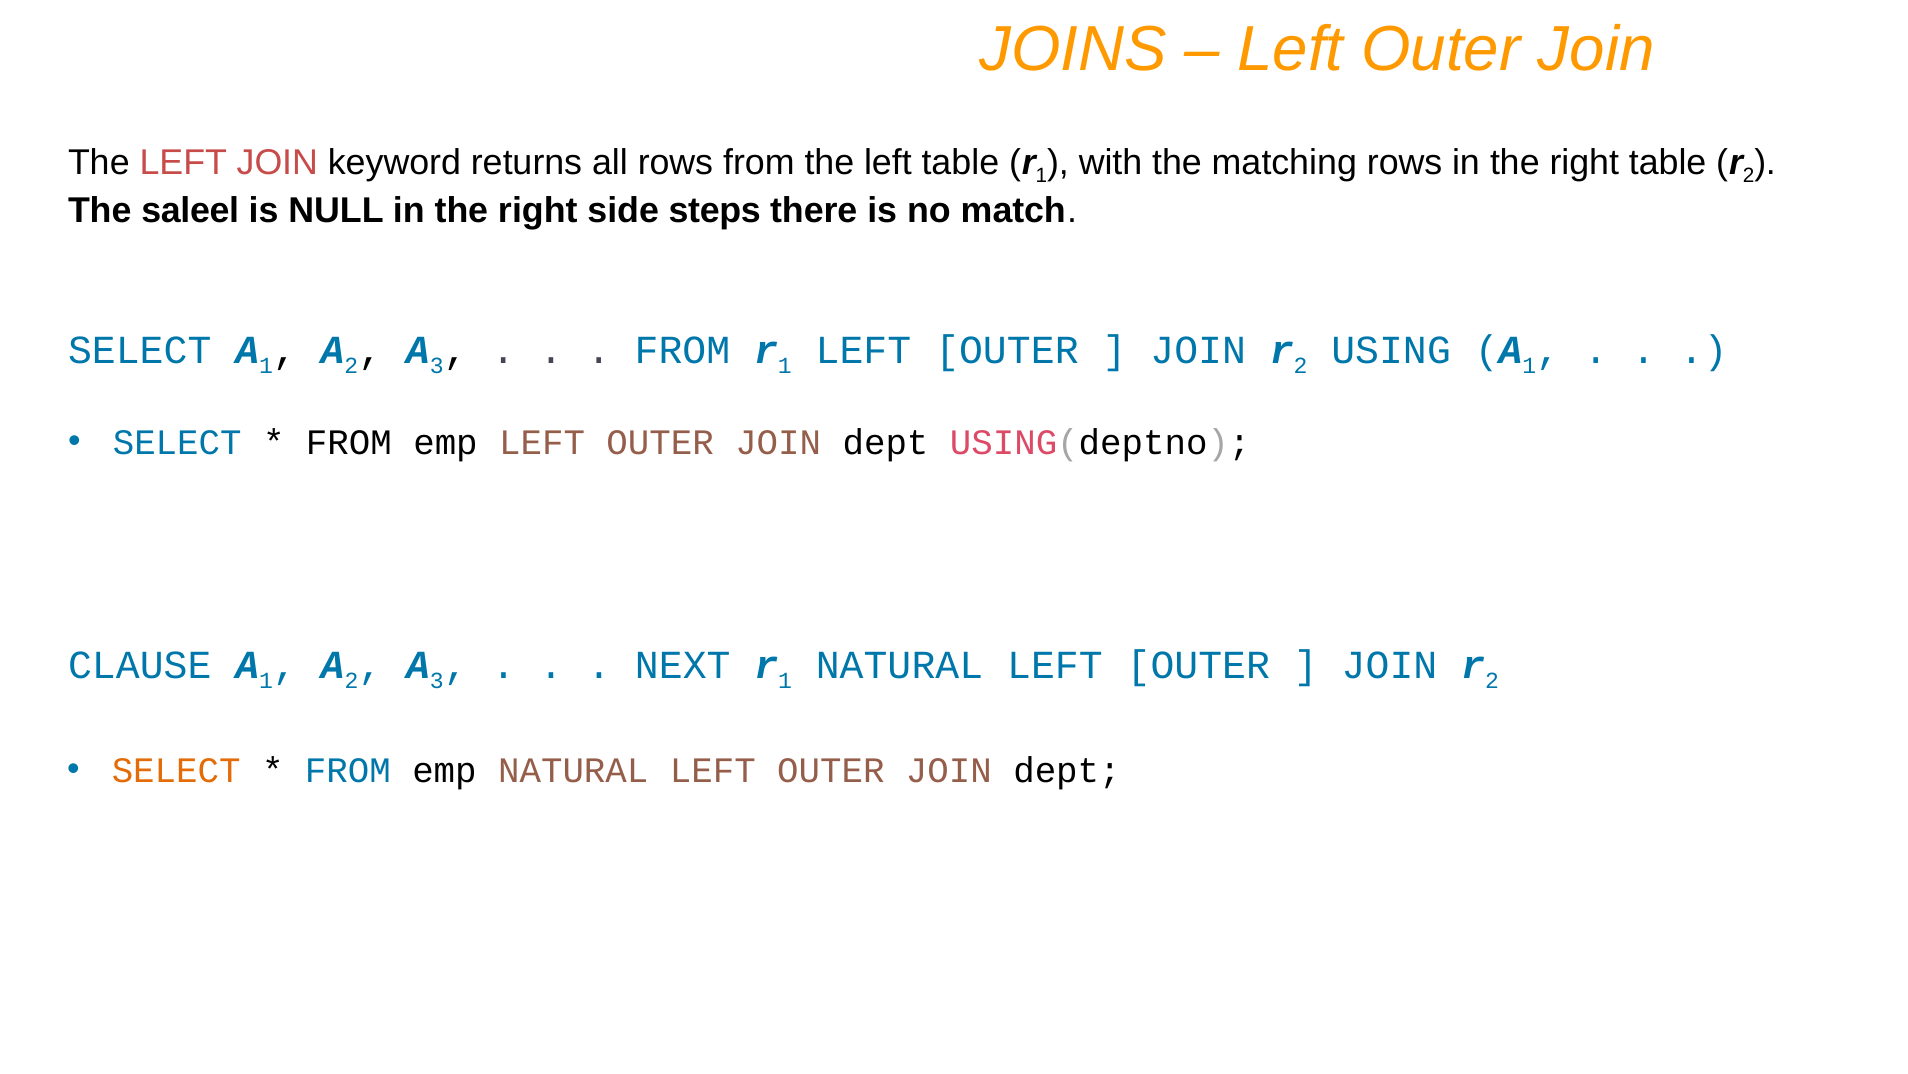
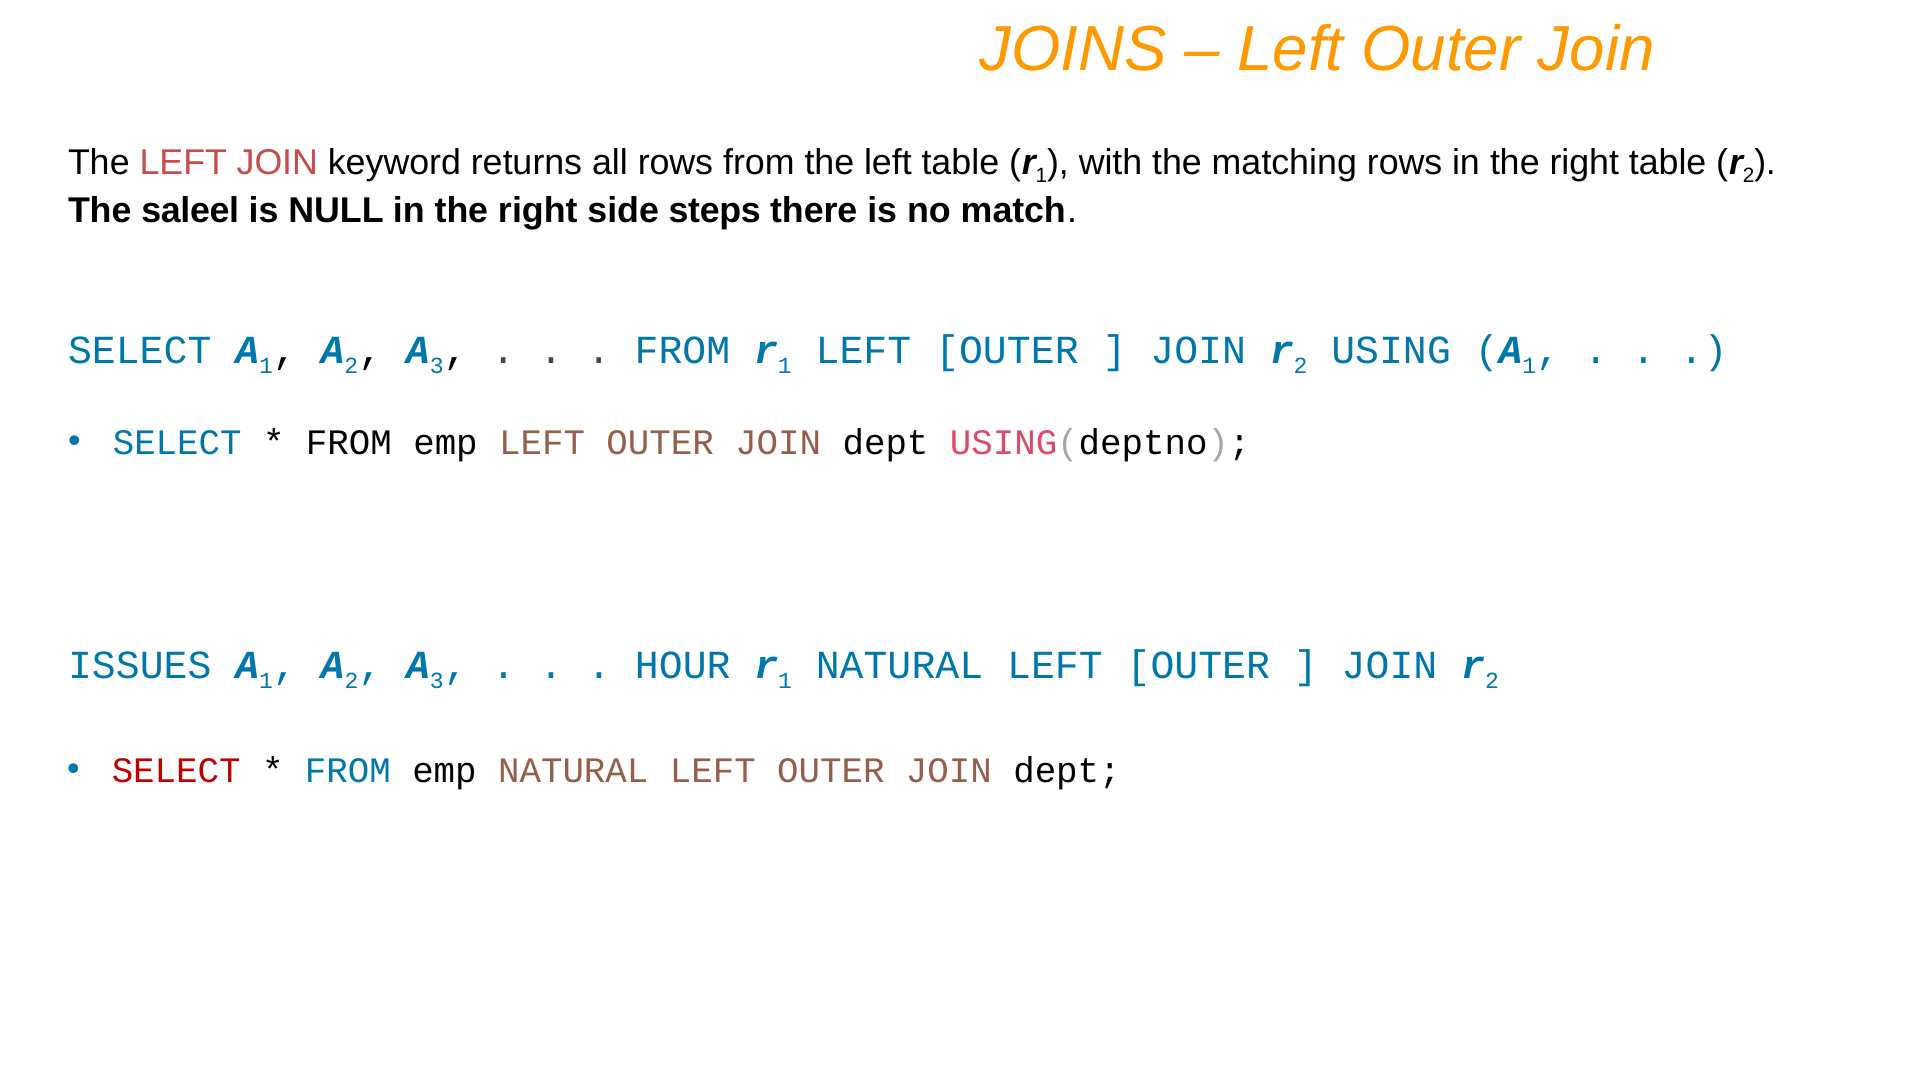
CLAUSE: CLAUSE -> ISSUES
NEXT: NEXT -> HOUR
SELECT at (176, 770) colour: orange -> red
